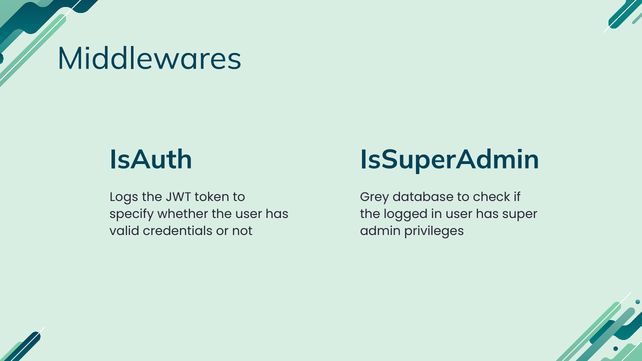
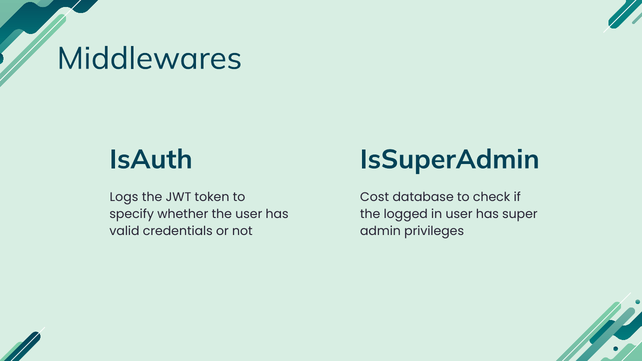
Grey: Grey -> Cost
